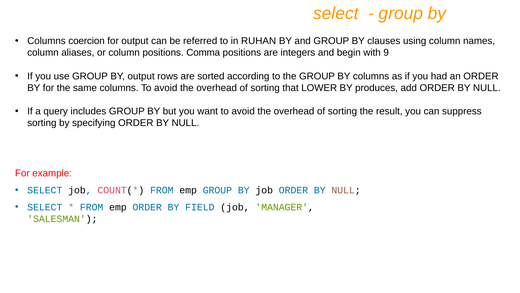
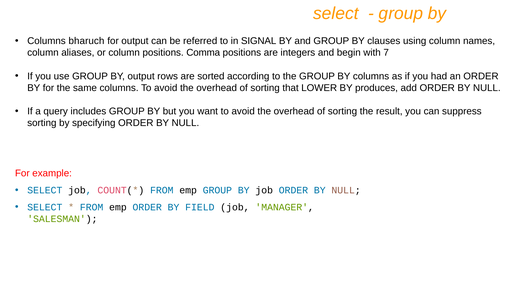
coercion: coercion -> bharuch
RUHAN: RUHAN -> SIGNAL
9: 9 -> 7
